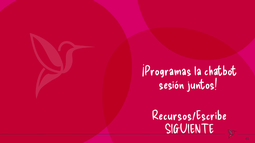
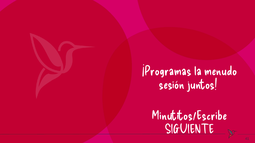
chatbot: chatbot -> menudo
Recursos/Escribe: Recursos/Escribe -> Minutitos/Escribe
